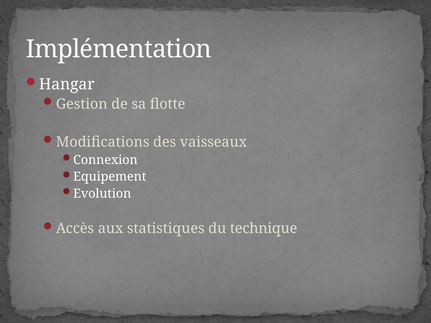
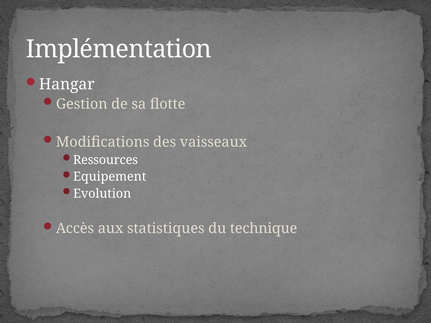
Connexion: Connexion -> Ressources
